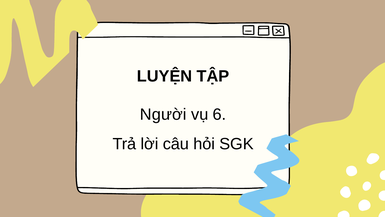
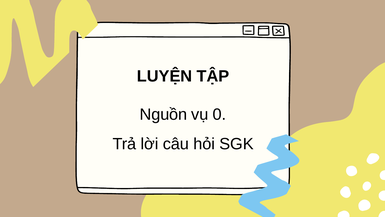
Người: Người -> Nguồn
6: 6 -> 0
